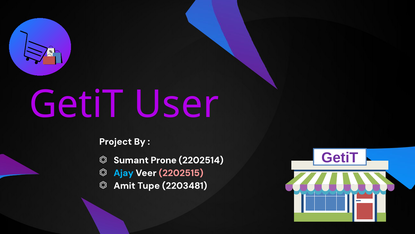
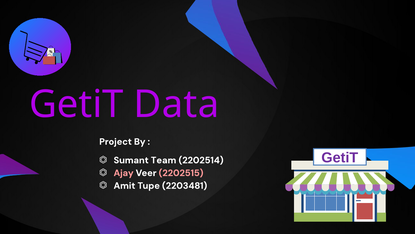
User: User -> Data
Prone: Prone -> Team
Ajay colour: light blue -> pink
